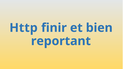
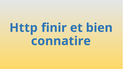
reportant: reportant -> connatire
